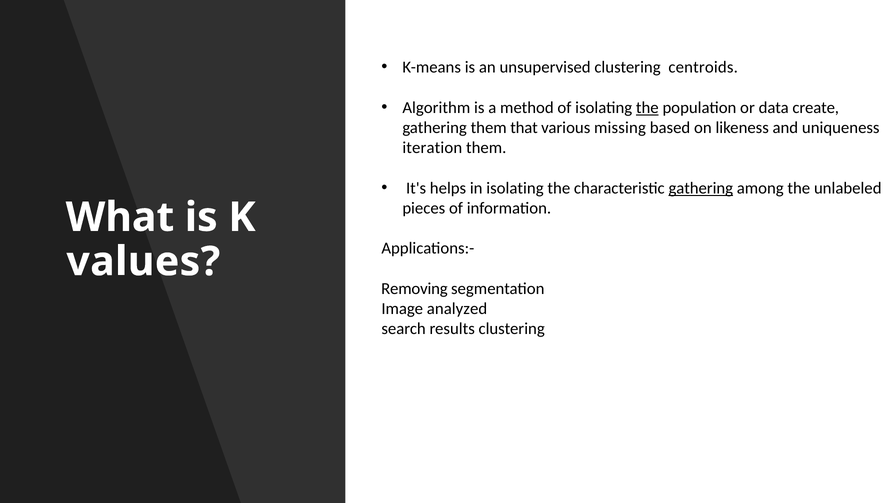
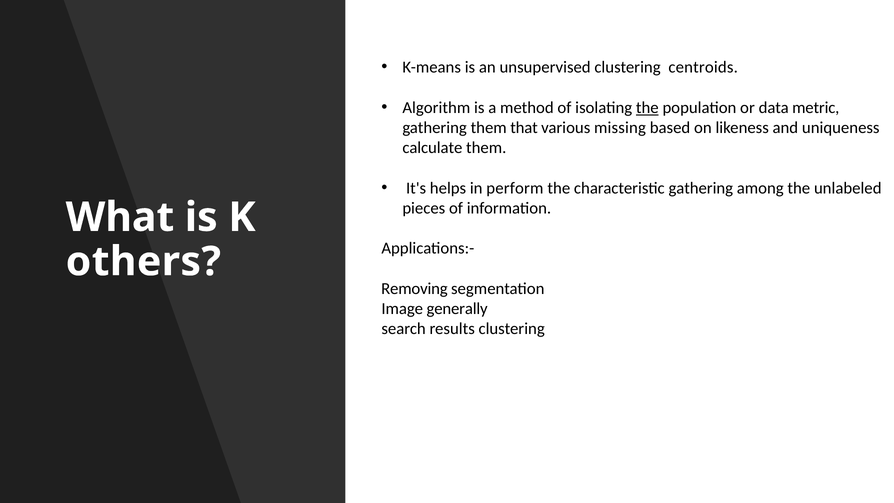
create: create -> metric
iteration: iteration -> calculate
in isolating: isolating -> perform
gathering at (701, 188) underline: present -> none
values: values -> others
analyzed: analyzed -> generally
